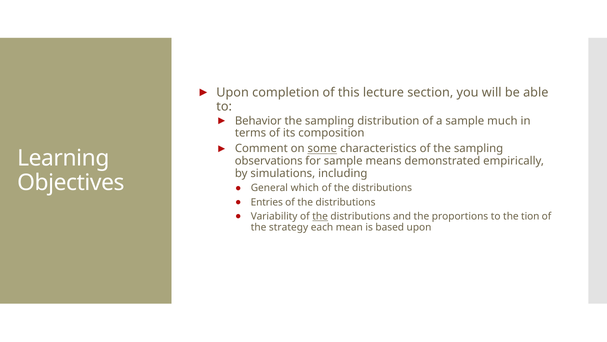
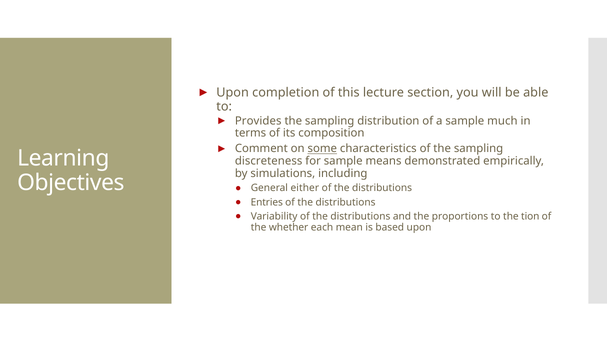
Behavior: Behavior -> Provides
observations: observations -> discreteness
which: which -> either
the at (320, 216) underline: present -> none
strategy: strategy -> whether
